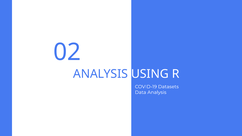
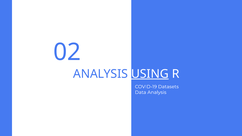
USING underline: none -> present
